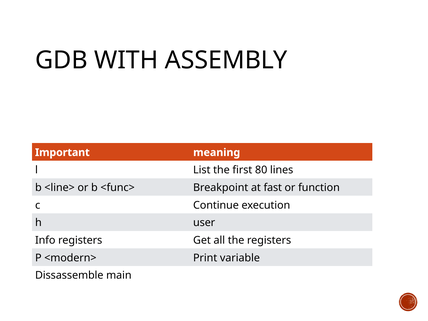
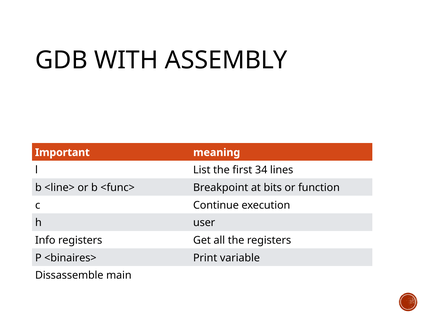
80: 80 -> 34
fast: fast -> bits
<modern>: <modern> -> <binaires>
